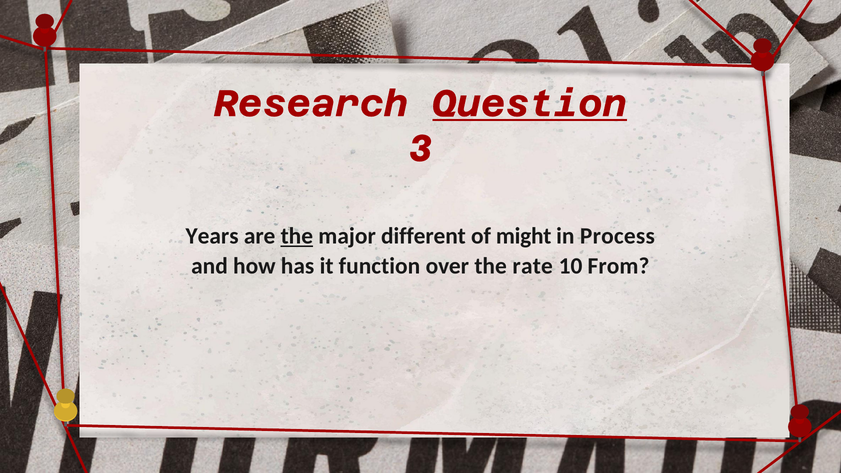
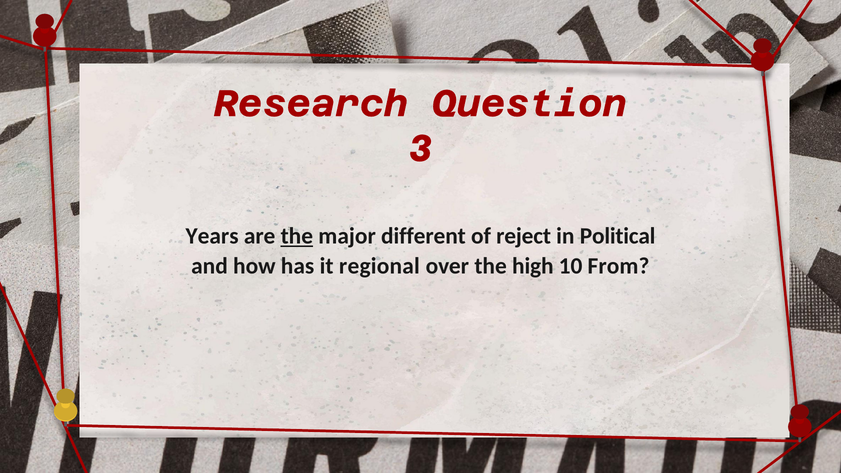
Question underline: present -> none
might: might -> reject
Process: Process -> Political
function: function -> regional
rate: rate -> high
